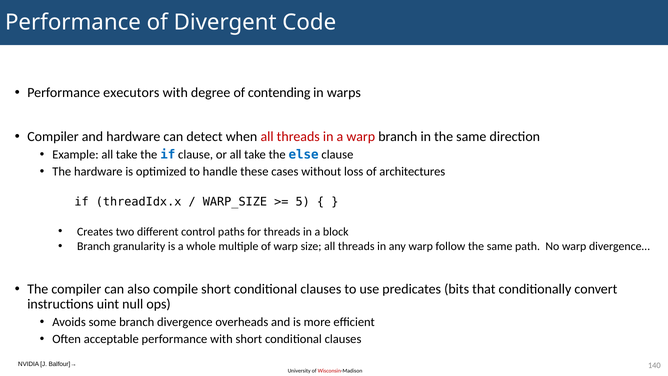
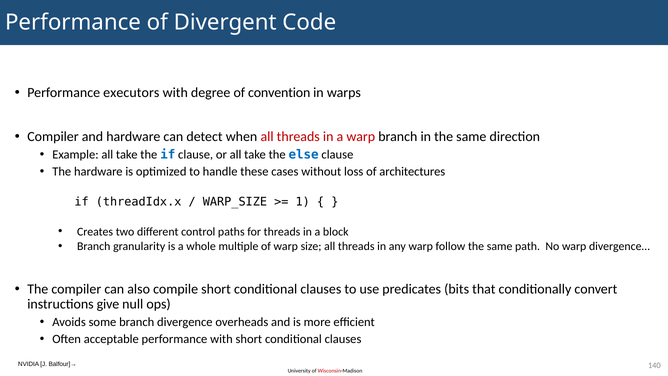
contending: contending -> convention
5: 5 -> 1
uint: uint -> give
